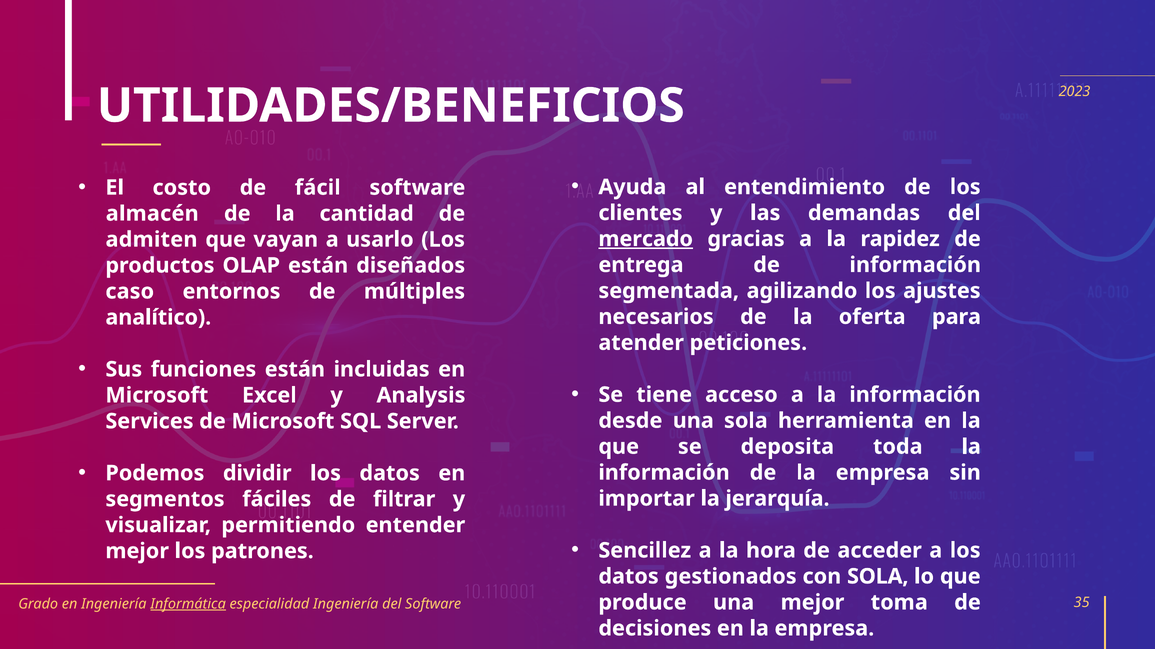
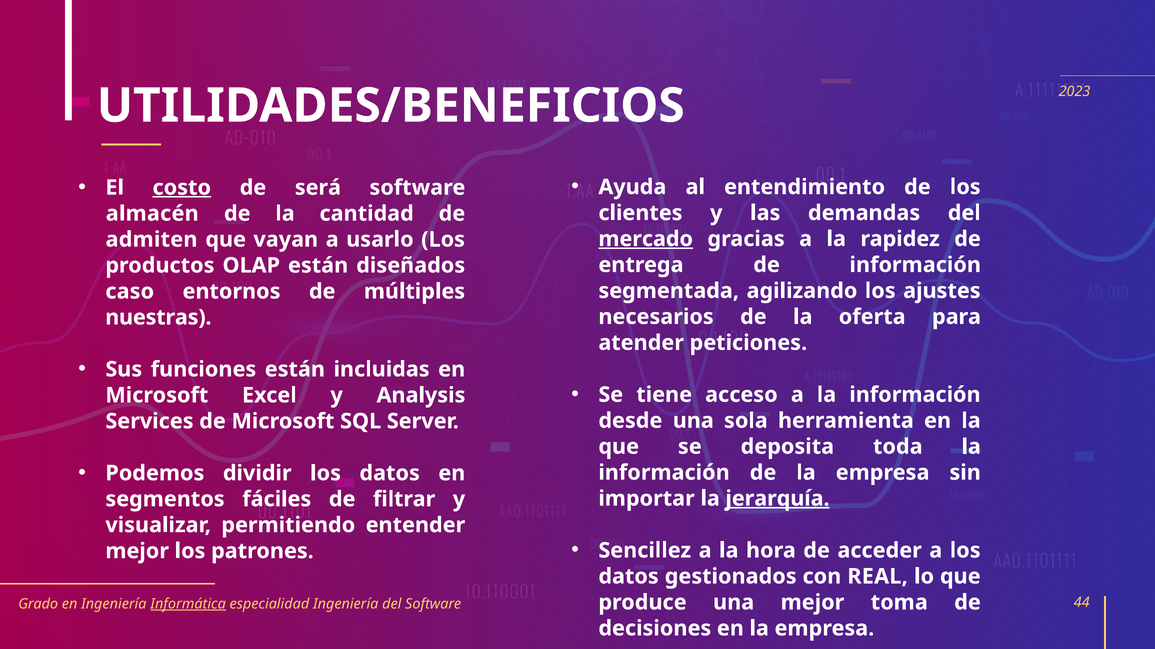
costo underline: none -> present
fácil: fácil -> será
analítico: analítico -> nuestras
jerarquía underline: none -> present
con SOLA: SOLA -> REAL
35: 35 -> 44
